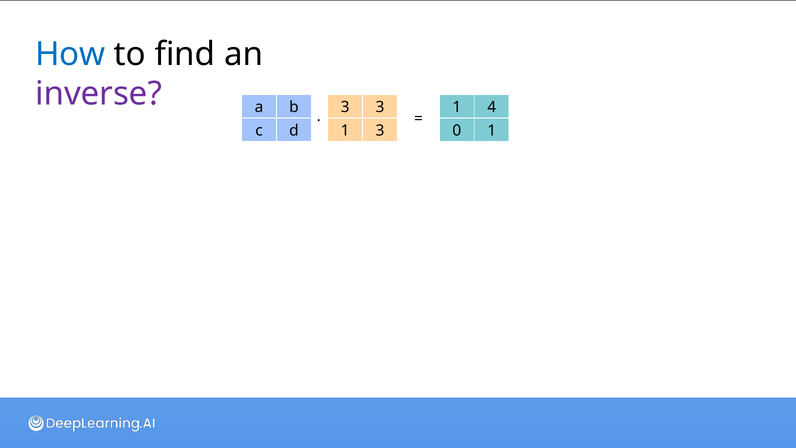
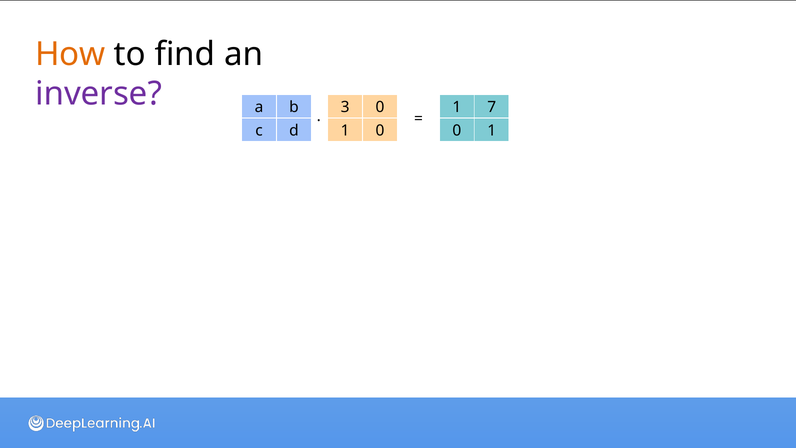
How colour: blue -> orange
3 3: 3 -> 0
4: 4 -> 7
1 3: 3 -> 0
